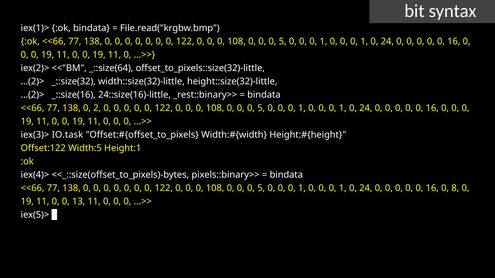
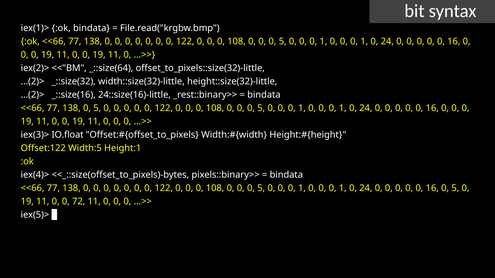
138 0 2: 2 -> 5
IO.task: IO.task -> IO.float
16 0 8: 8 -> 5
13: 13 -> 72
